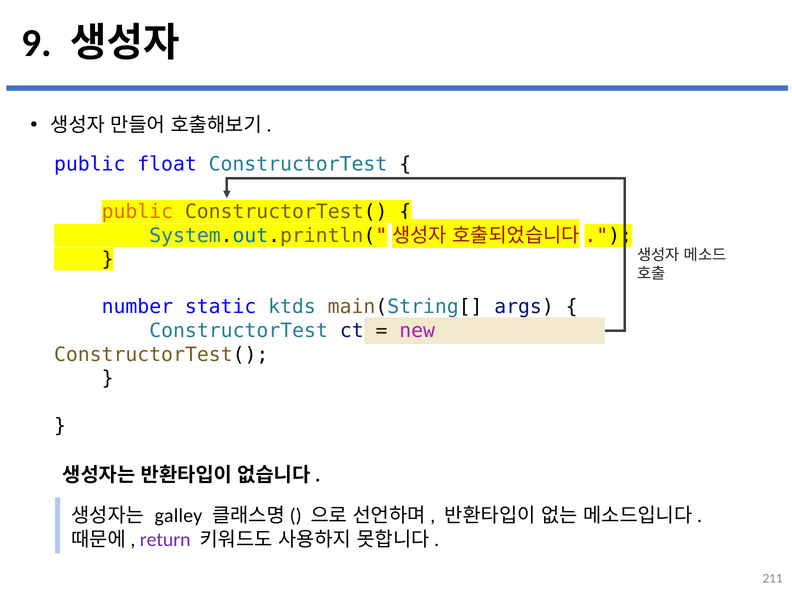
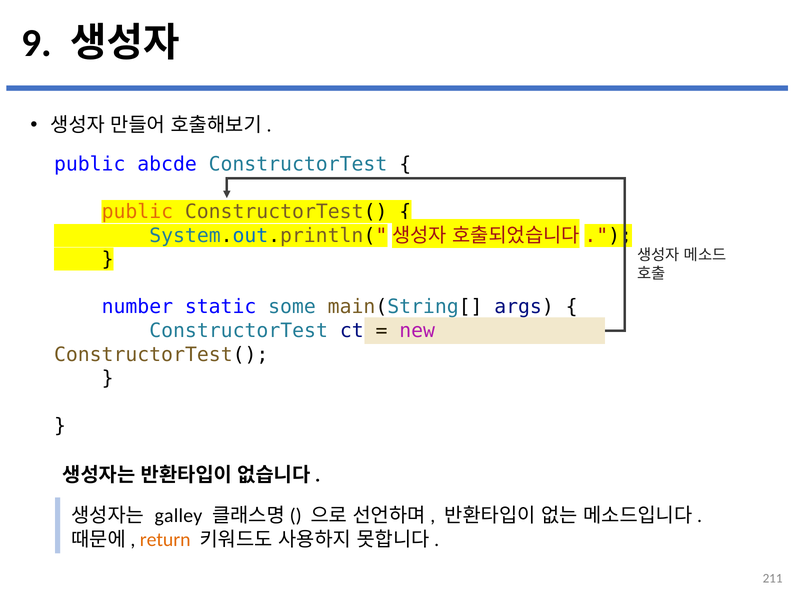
float: float -> abcde
ktds: ktds -> some
return colour: purple -> orange
